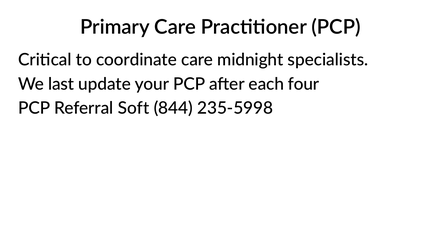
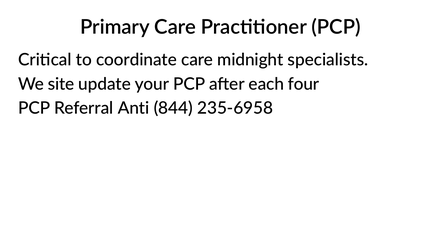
last: last -> site
Soft: Soft -> Anti
235-5998: 235-5998 -> 235-6958
